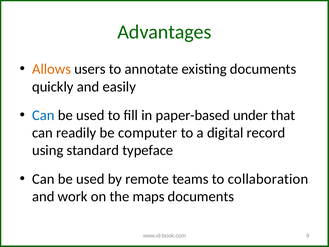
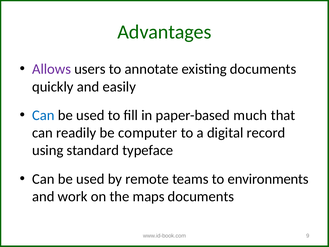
Allows colour: orange -> purple
under: under -> much
collaboration: collaboration -> environments
